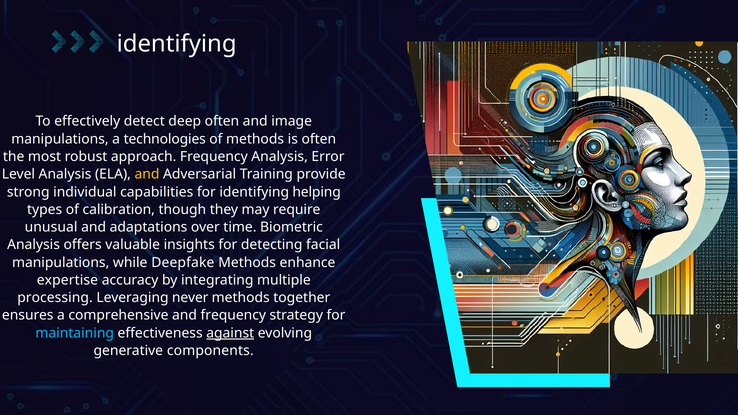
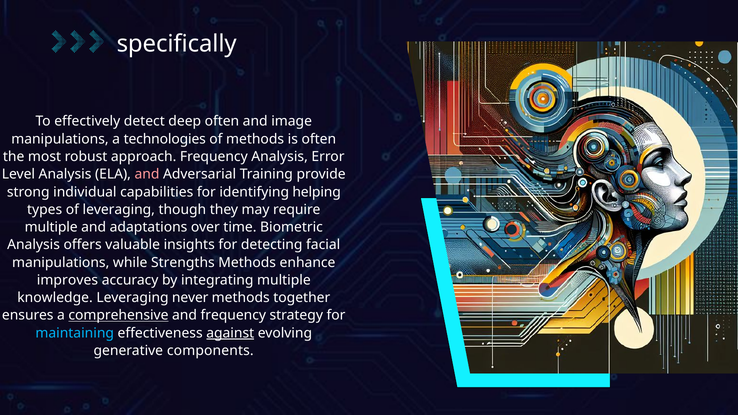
identifying at (177, 44): identifying -> specifically
and at (147, 174) colour: yellow -> pink
of calibration: calibration -> leveraging
unusual at (51, 227): unusual -> multiple
Deepfake: Deepfake -> Strengths
expertise: expertise -> improves
processing: processing -> knowledge
comprehensive underline: none -> present
